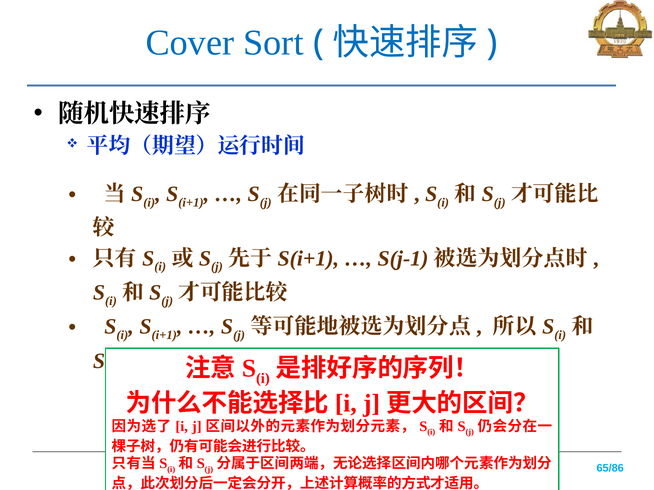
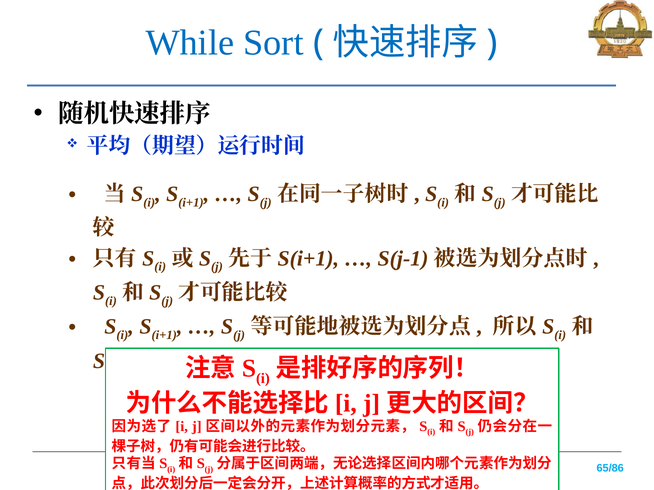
Cover: Cover -> While
